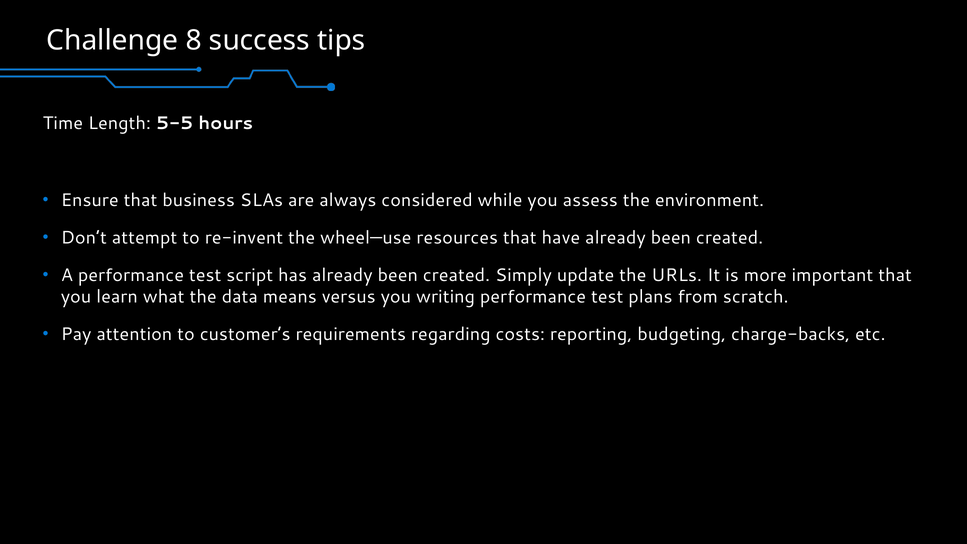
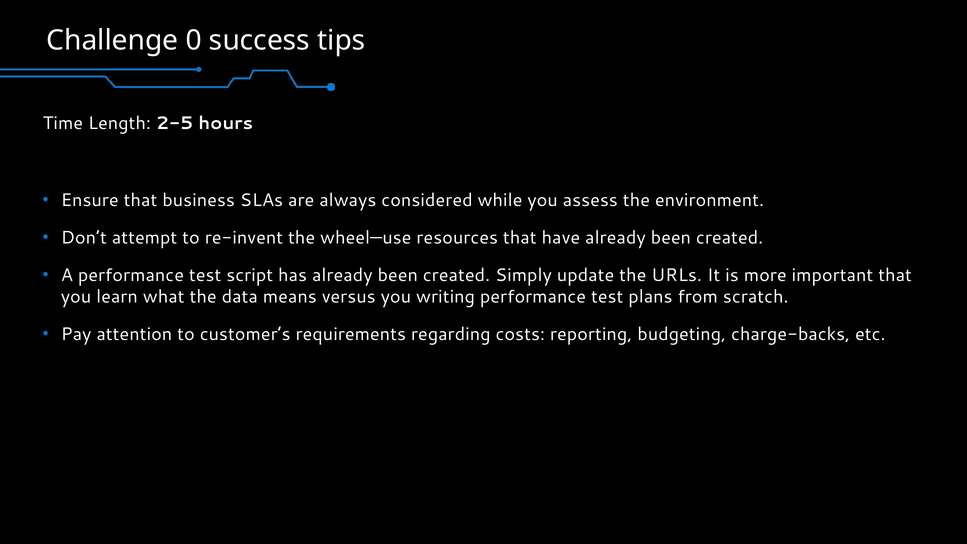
8: 8 -> 0
5-5: 5-5 -> 2-5
